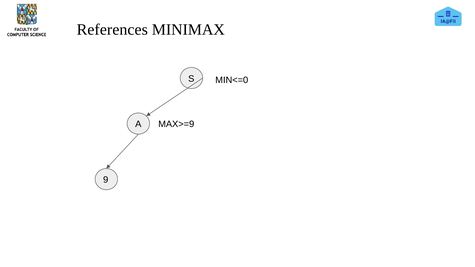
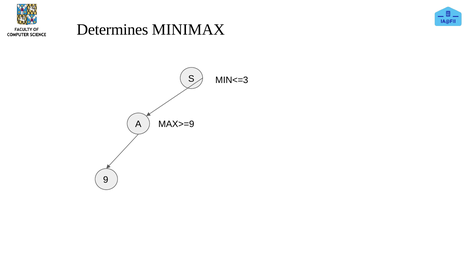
References: References -> Determines
MIN<=0: MIN<=0 -> MIN<=3
